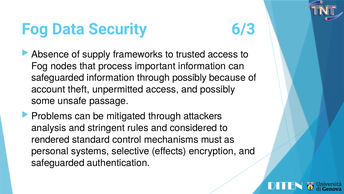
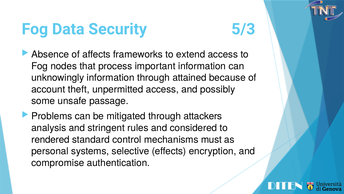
6/3: 6/3 -> 5/3
supply: supply -> affects
trusted: trusted -> extend
safeguarded at (58, 78): safeguarded -> unknowingly
through possibly: possibly -> attained
safeguarded at (58, 162): safeguarded -> compromise
